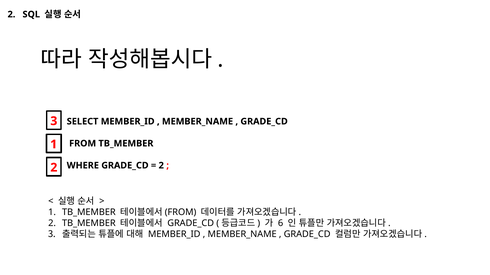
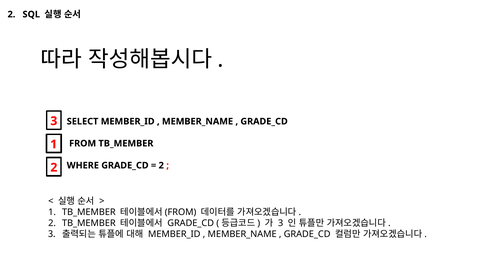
6 at (281, 223): 6 -> 3
